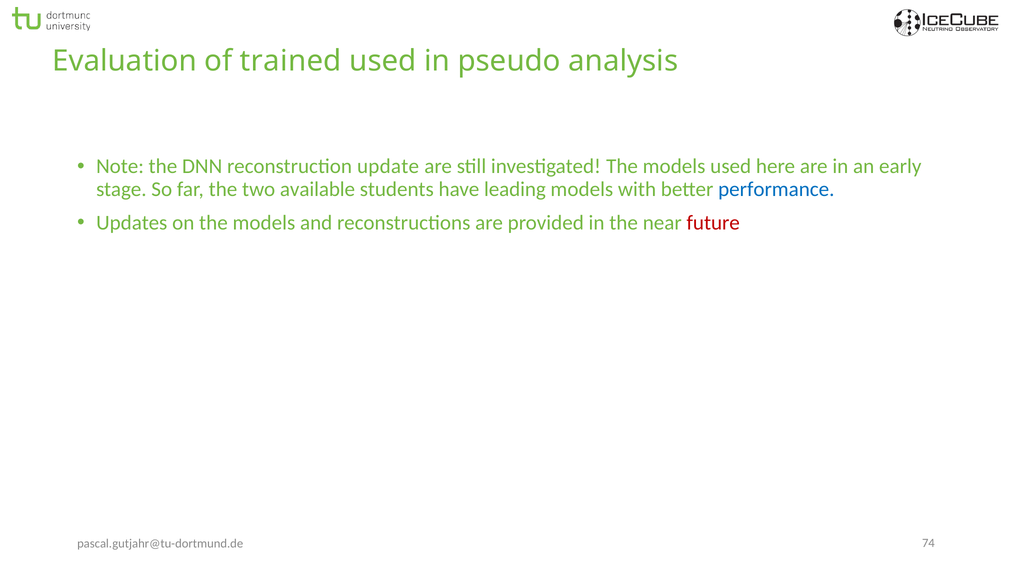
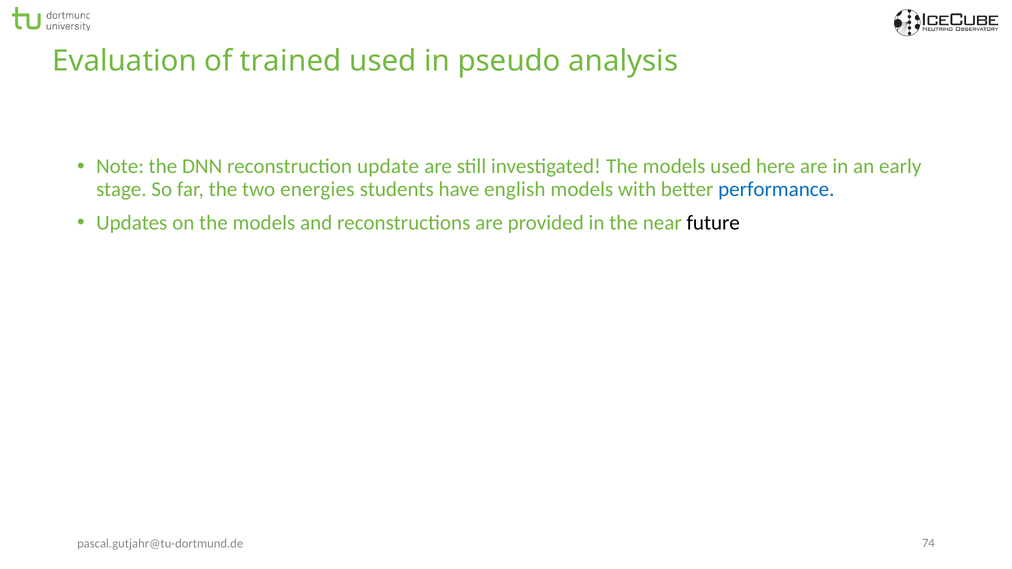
available: available -> energies
leading: leading -> english
future colour: red -> black
